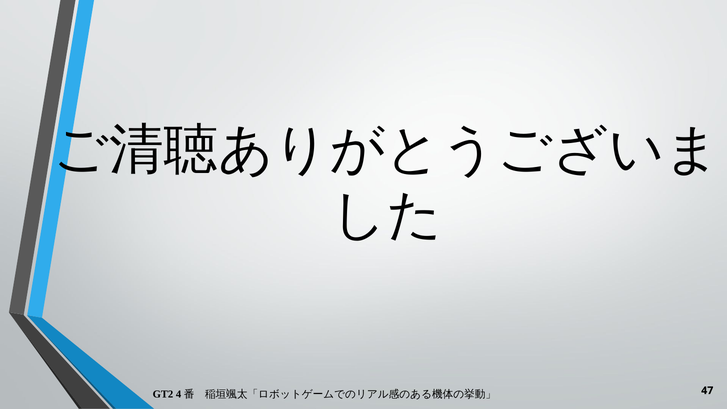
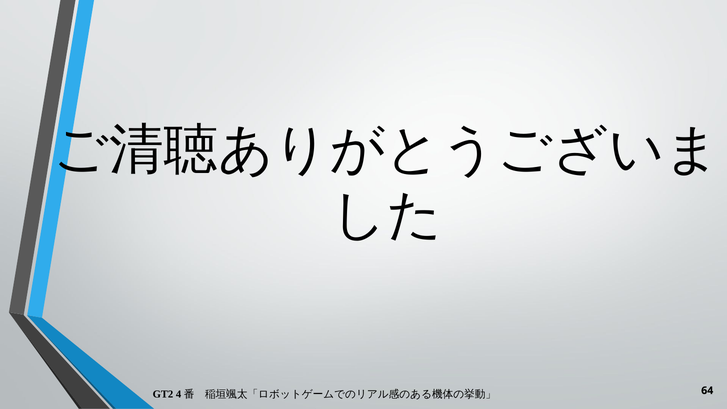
47: 47 -> 64
